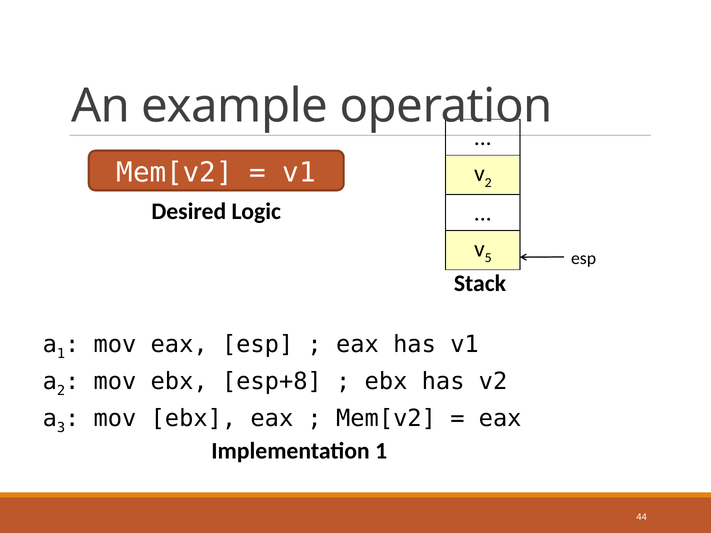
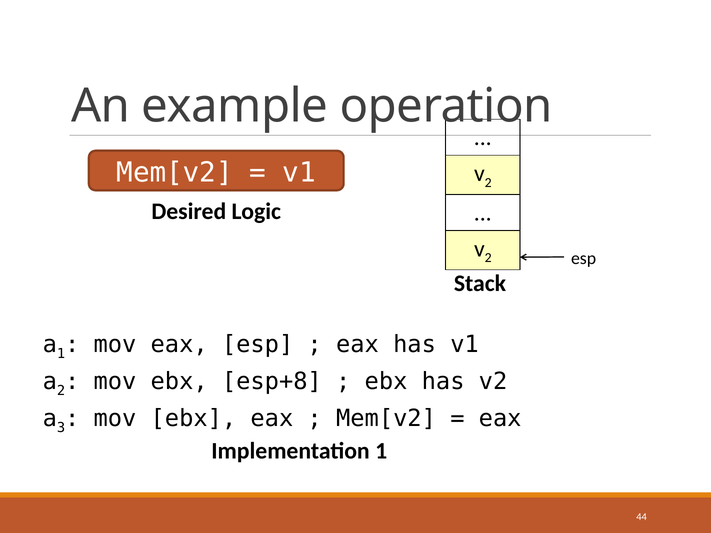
5 at (488, 258): 5 -> 2
